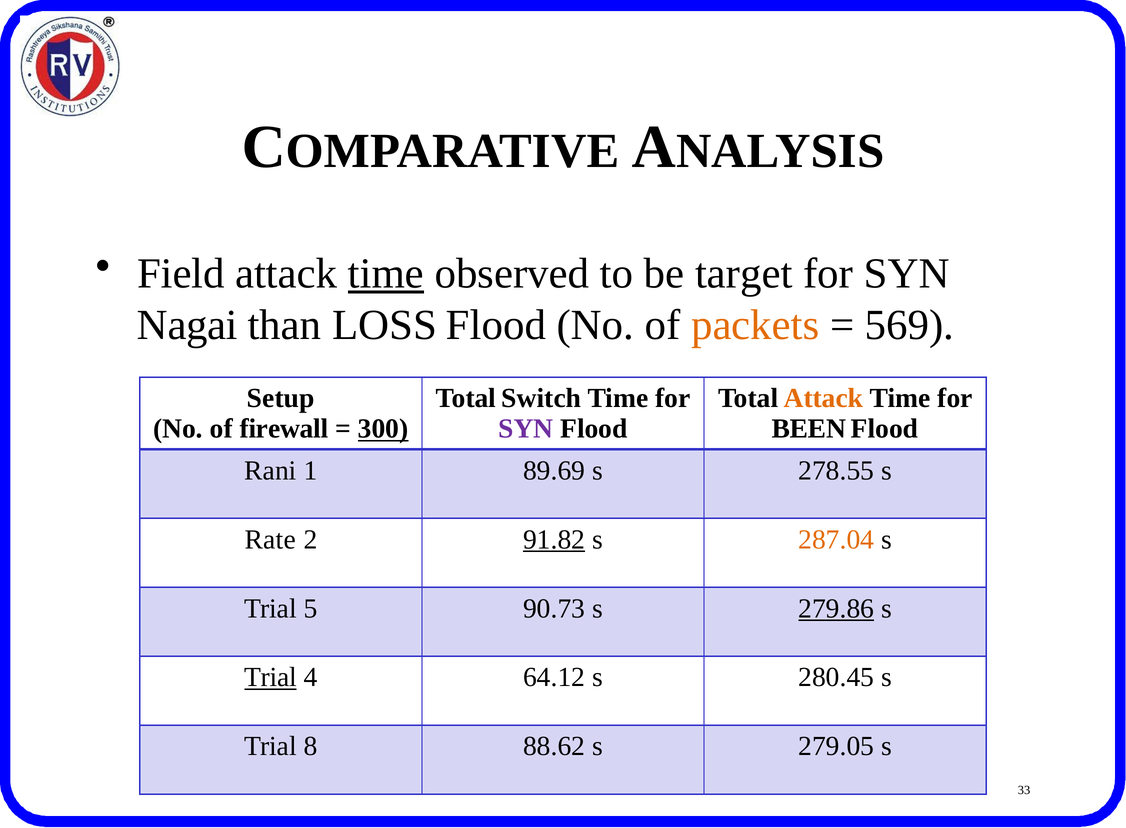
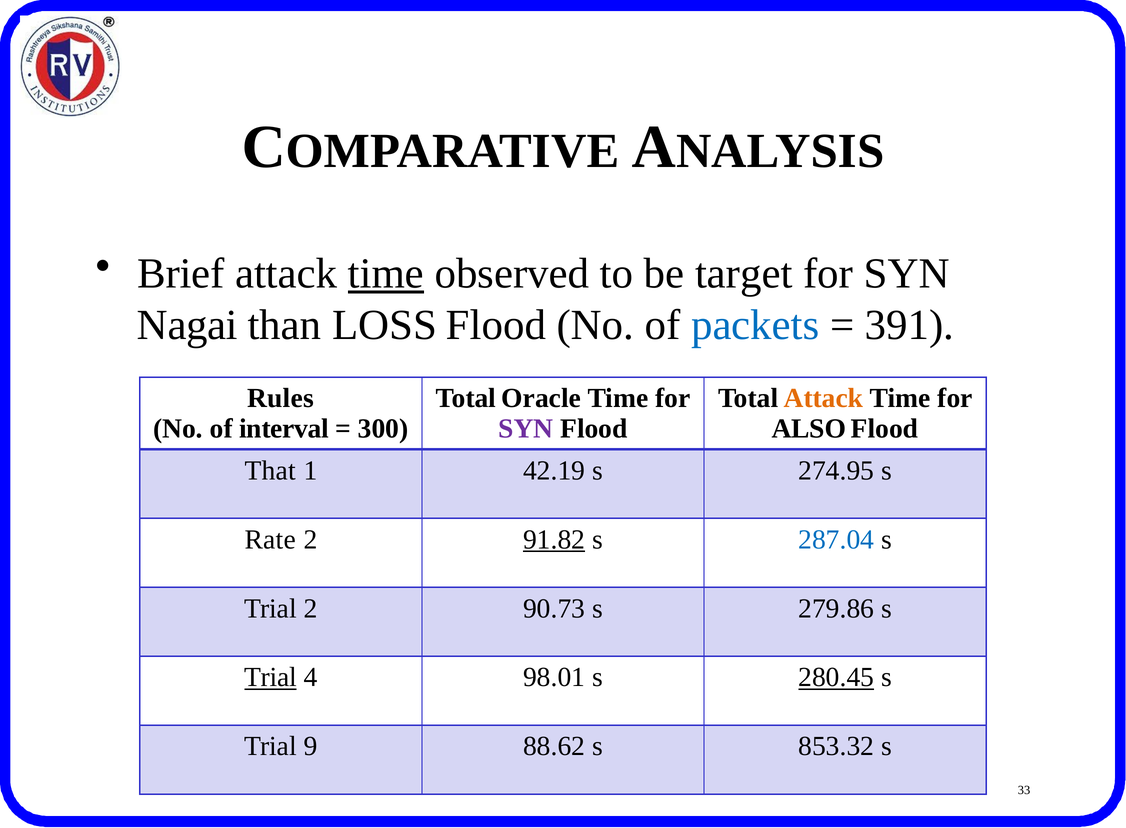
Field: Field -> Brief
packets colour: orange -> blue
569: 569 -> 391
Setup: Setup -> Rules
Switch: Switch -> Oracle
firewall: firewall -> interval
300 underline: present -> none
BEEN: BEEN -> ALSO
Rani: Rani -> That
89.69: 89.69 -> 42.19
278.55: 278.55 -> 274.95
287.04 colour: orange -> blue
Trial 5: 5 -> 2
279.86 underline: present -> none
64.12: 64.12 -> 98.01
280.45 underline: none -> present
8: 8 -> 9
279.05: 279.05 -> 853.32
